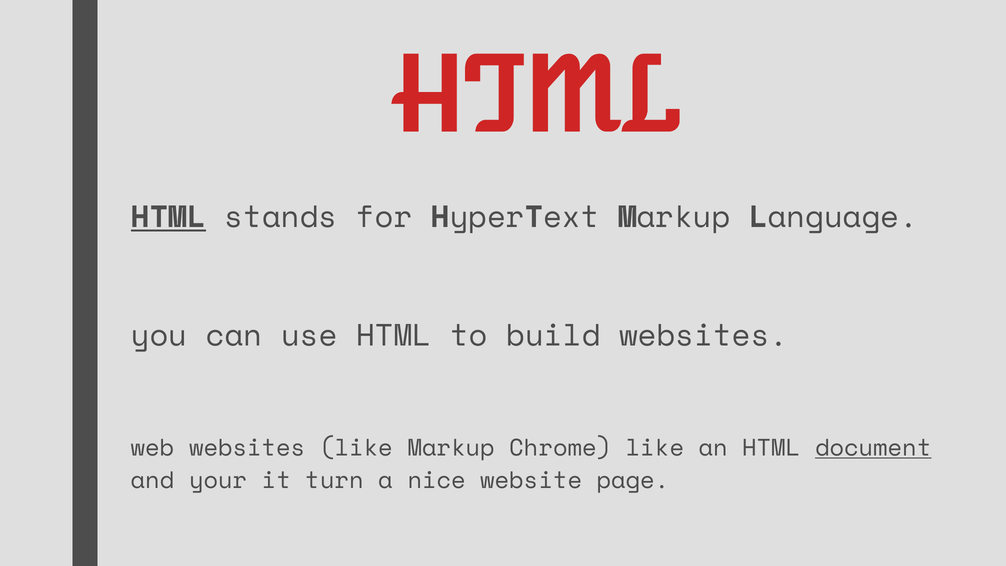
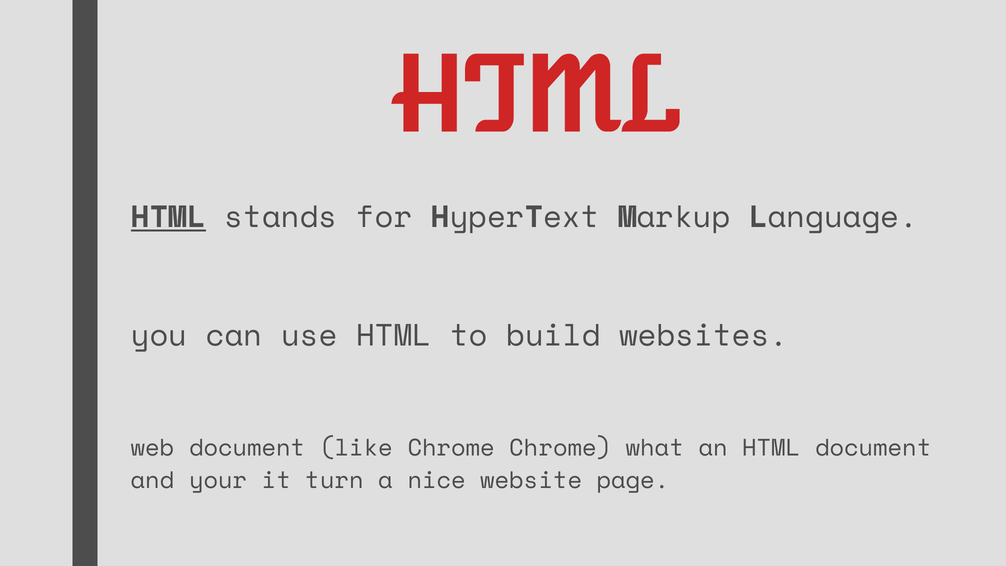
web websites: websites -> document
like Markup: Markup -> Chrome
Chrome like: like -> what
document at (873, 448) underline: present -> none
